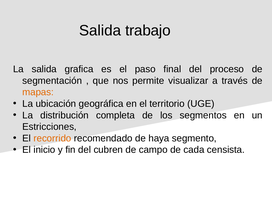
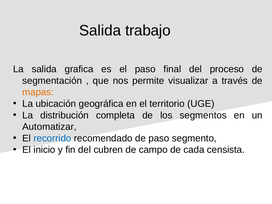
Estricciones: Estricciones -> Automatizar
recorrido colour: orange -> blue
de haya: haya -> paso
